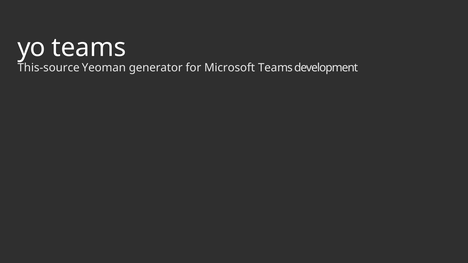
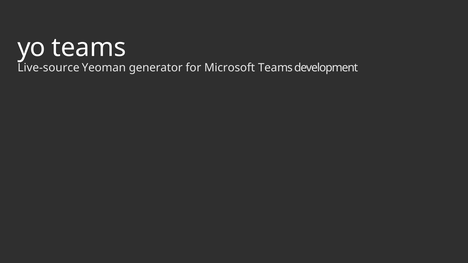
This-source: This-source -> Live-source
